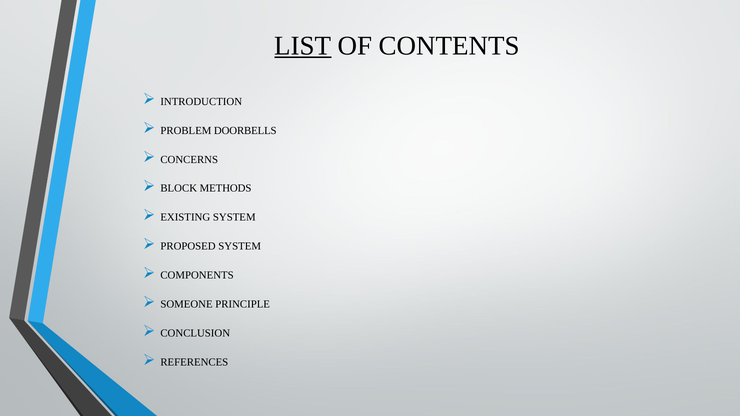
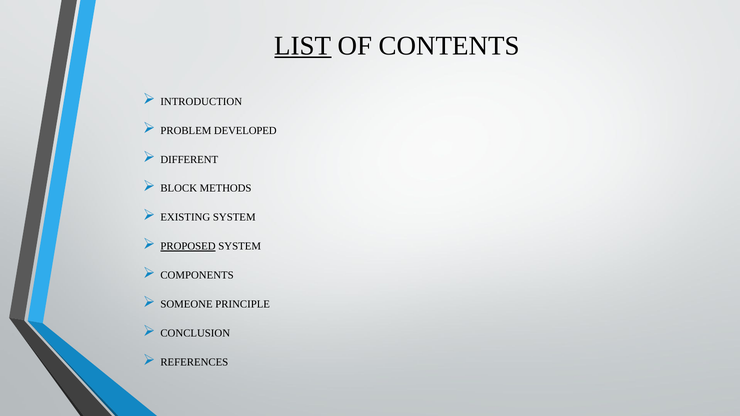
DOORBELLS: DOORBELLS -> DEVELOPED
CONCERNS: CONCERNS -> DIFFERENT
PROPOSED underline: none -> present
